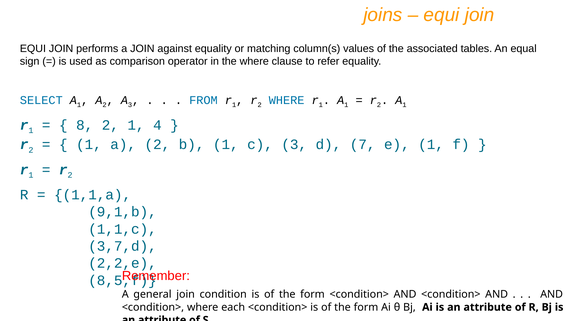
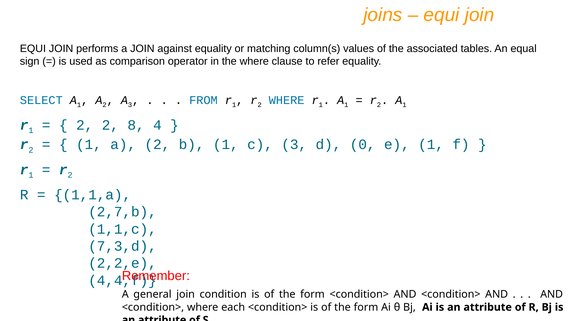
8 at (85, 125): 8 -> 2
2 1: 1 -> 8
7: 7 -> 0
9,1,b: 9,1,b -> 2,7,b
3,7,d: 3,7,d -> 7,3,d
8,5,f: 8,5,f -> 4,4,f
